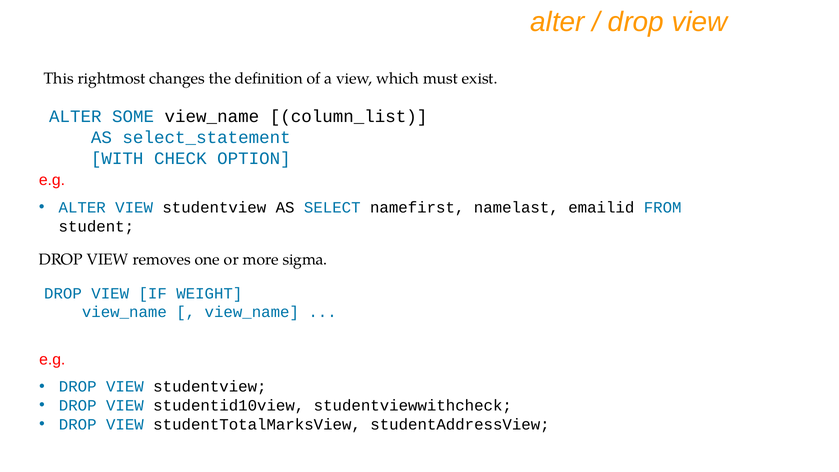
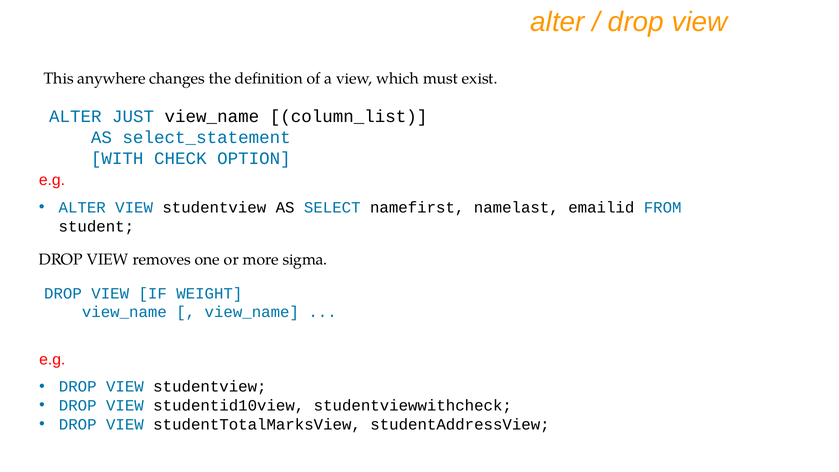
rightmost: rightmost -> anywhere
SOME: SOME -> JUST
